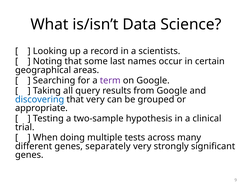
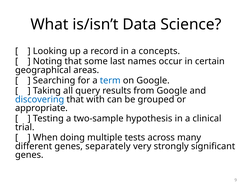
scientists: scientists -> concepts
term colour: purple -> blue
that very: very -> with
